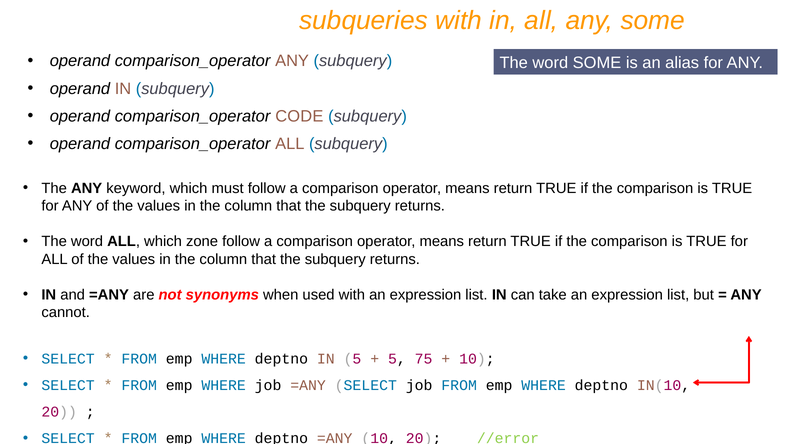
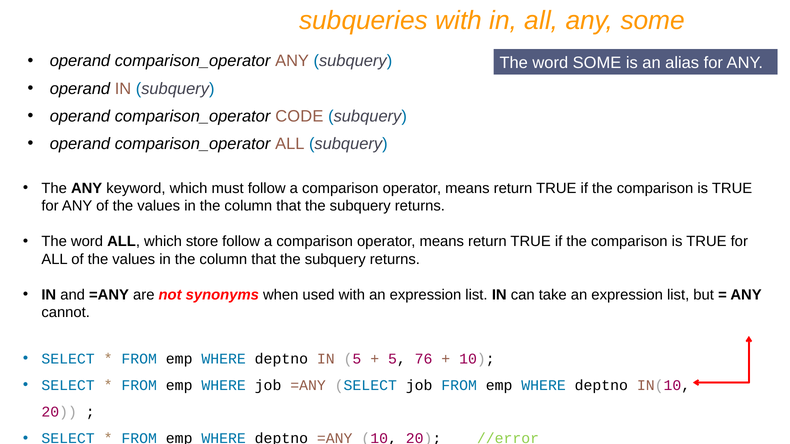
zone: zone -> store
75: 75 -> 76
